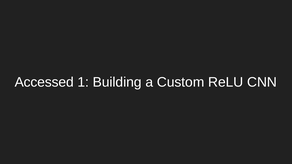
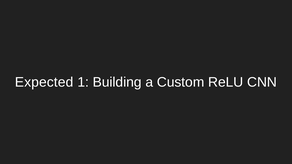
Accessed: Accessed -> Expected
